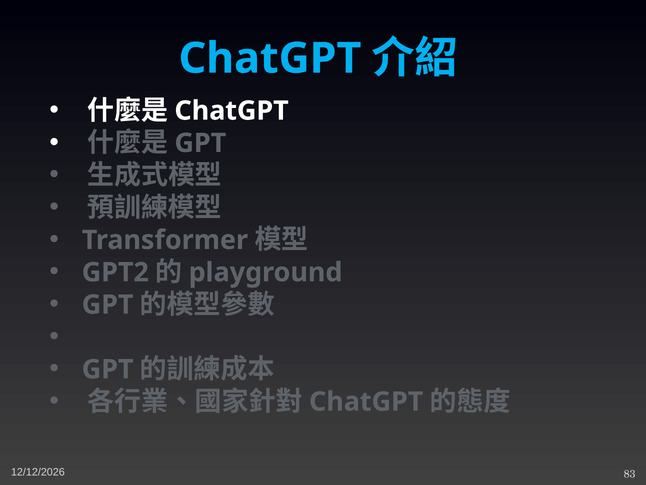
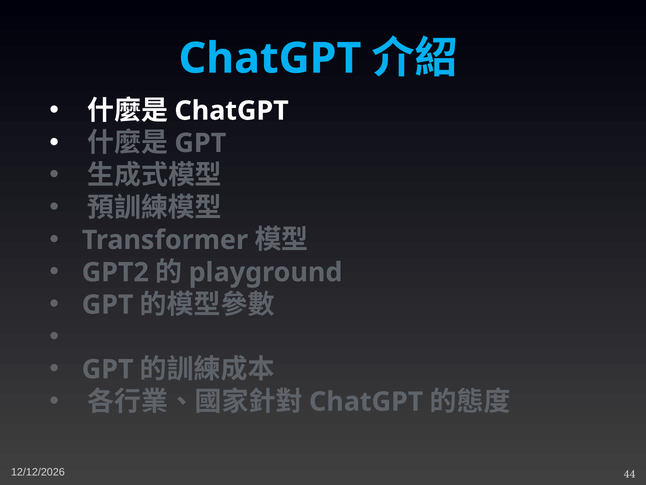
83: 83 -> 44
